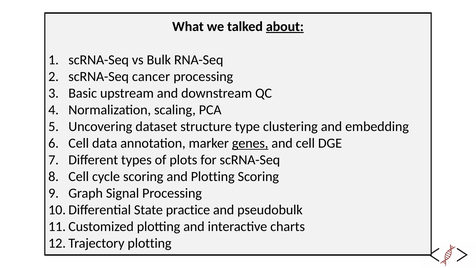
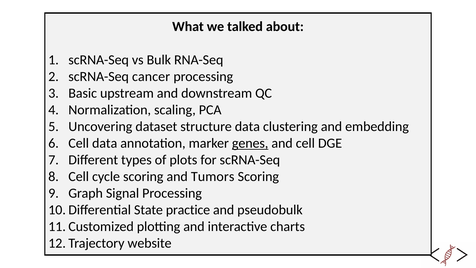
about underline: present -> none
structure type: type -> data
and Plotting: Plotting -> Tumors
plotting at (150, 243): plotting -> website
